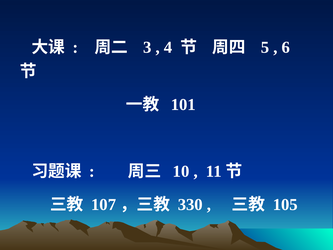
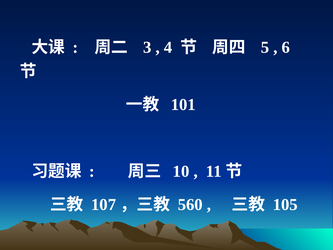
330: 330 -> 560
